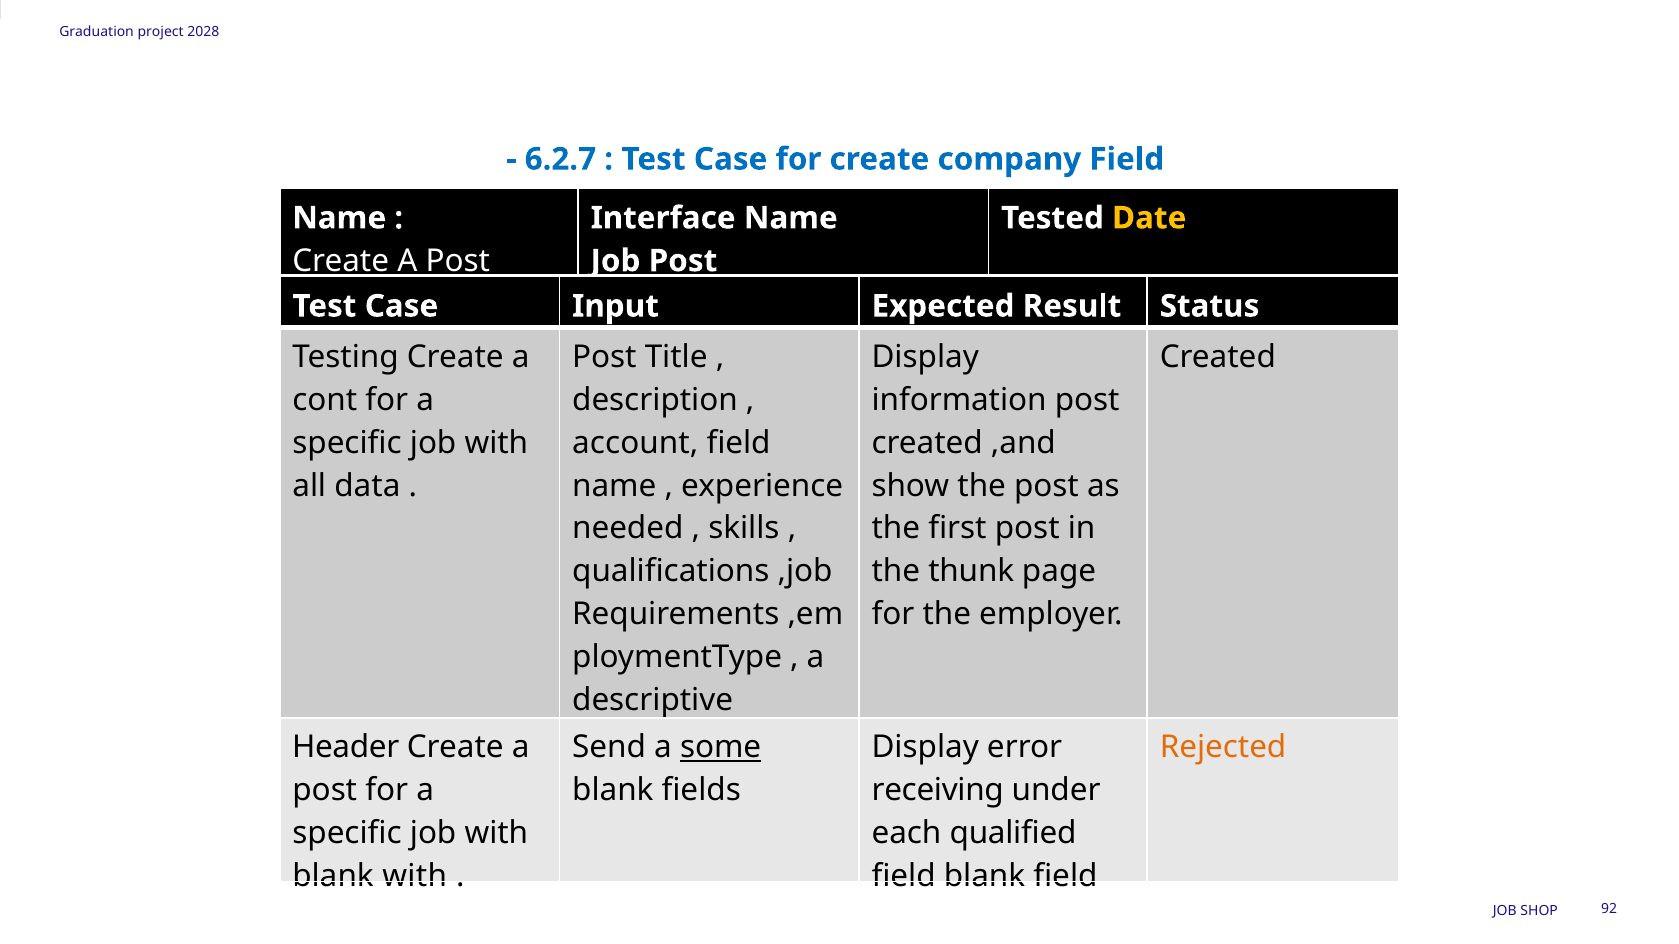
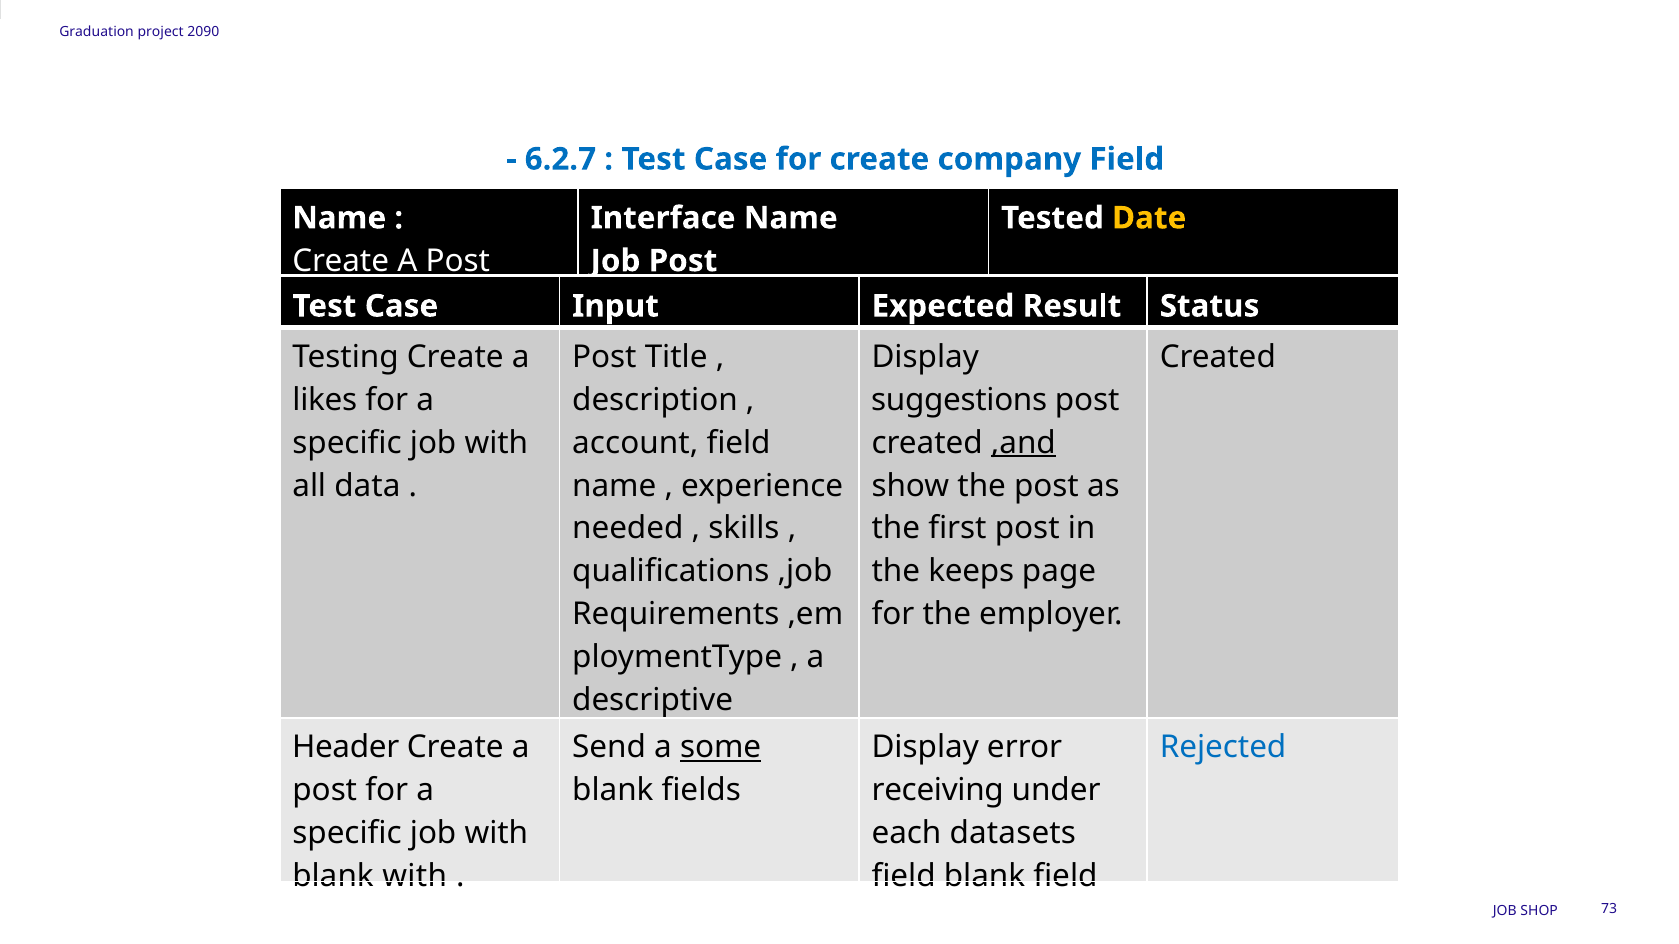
2028: 2028 -> 2090
cont: cont -> likes
information: information -> suggestions
,and underline: none -> present
thunk: thunk -> keeps
Rejected colour: orange -> blue
qualified: qualified -> datasets
92: 92 -> 73
